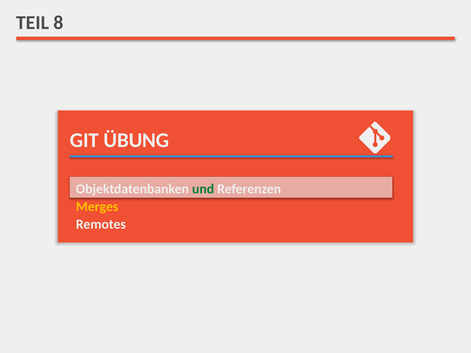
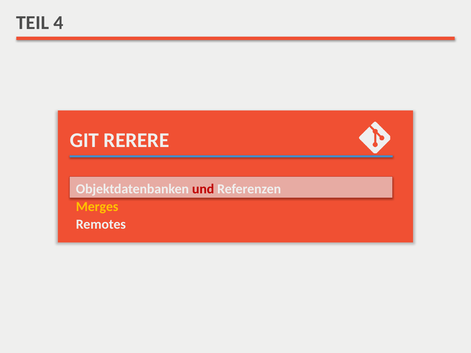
8: 8 -> 4
ÜBUNG: ÜBUNG -> RERERE
und colour: green -> red
